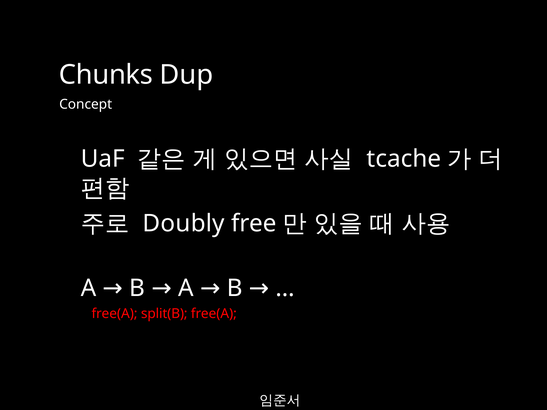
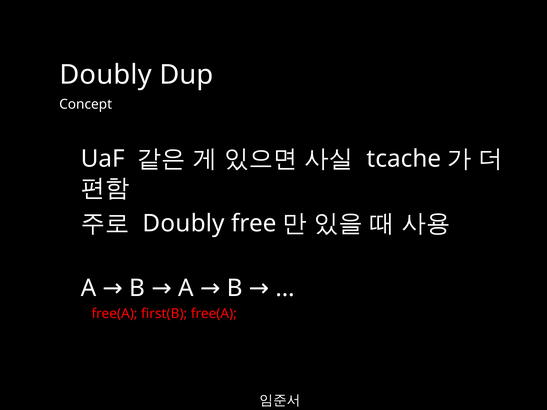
Chunks at (106, 75): Chunks -> Doubly
split(B: split(B -> first(B
